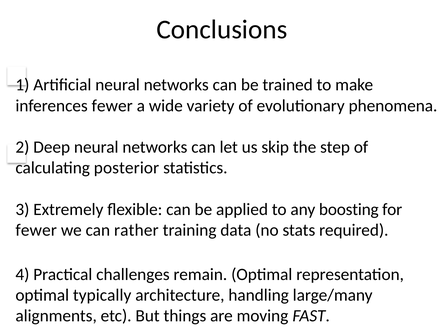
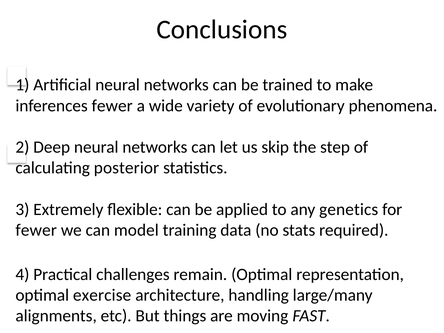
boosting: boosting -> genetics
rather: rather -> model
typically: typically -> exercise
